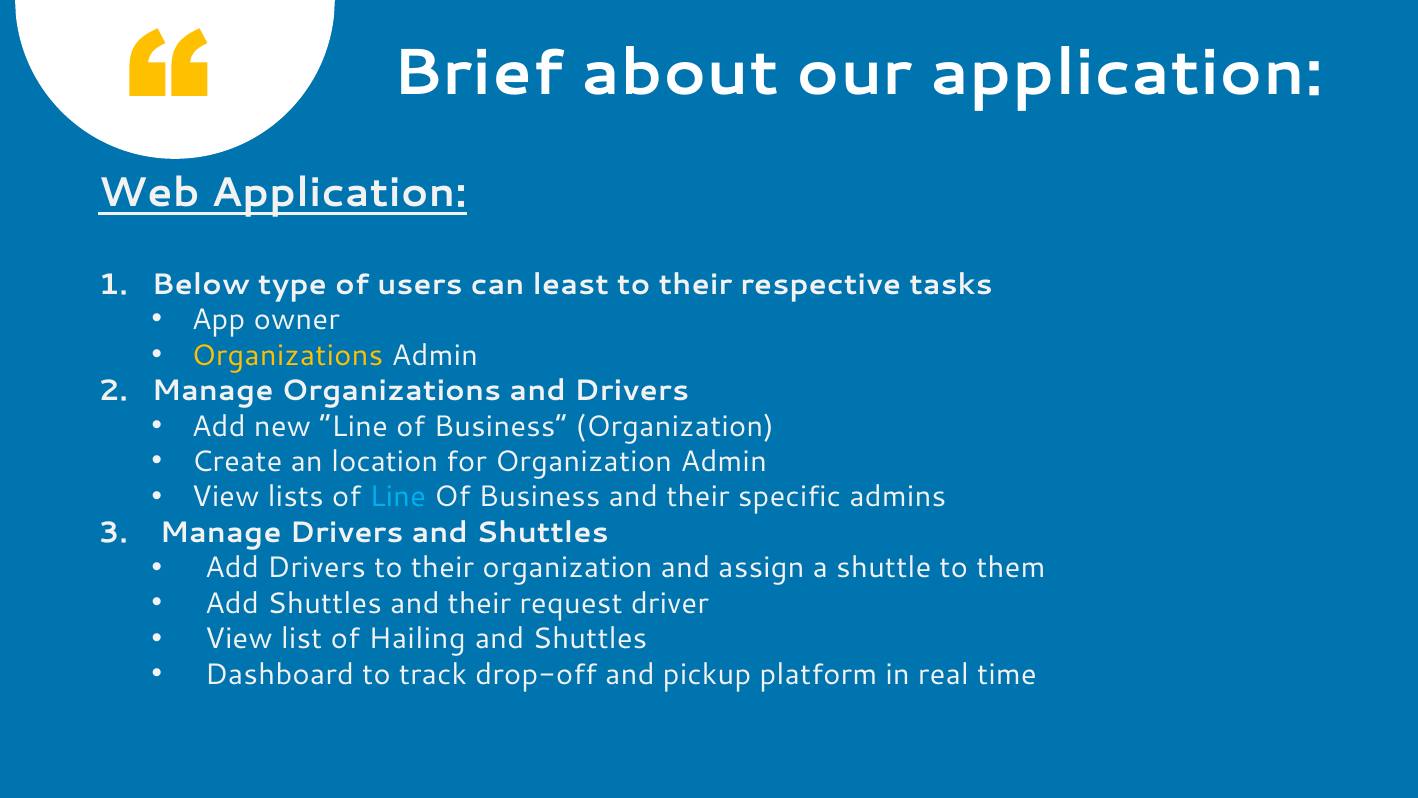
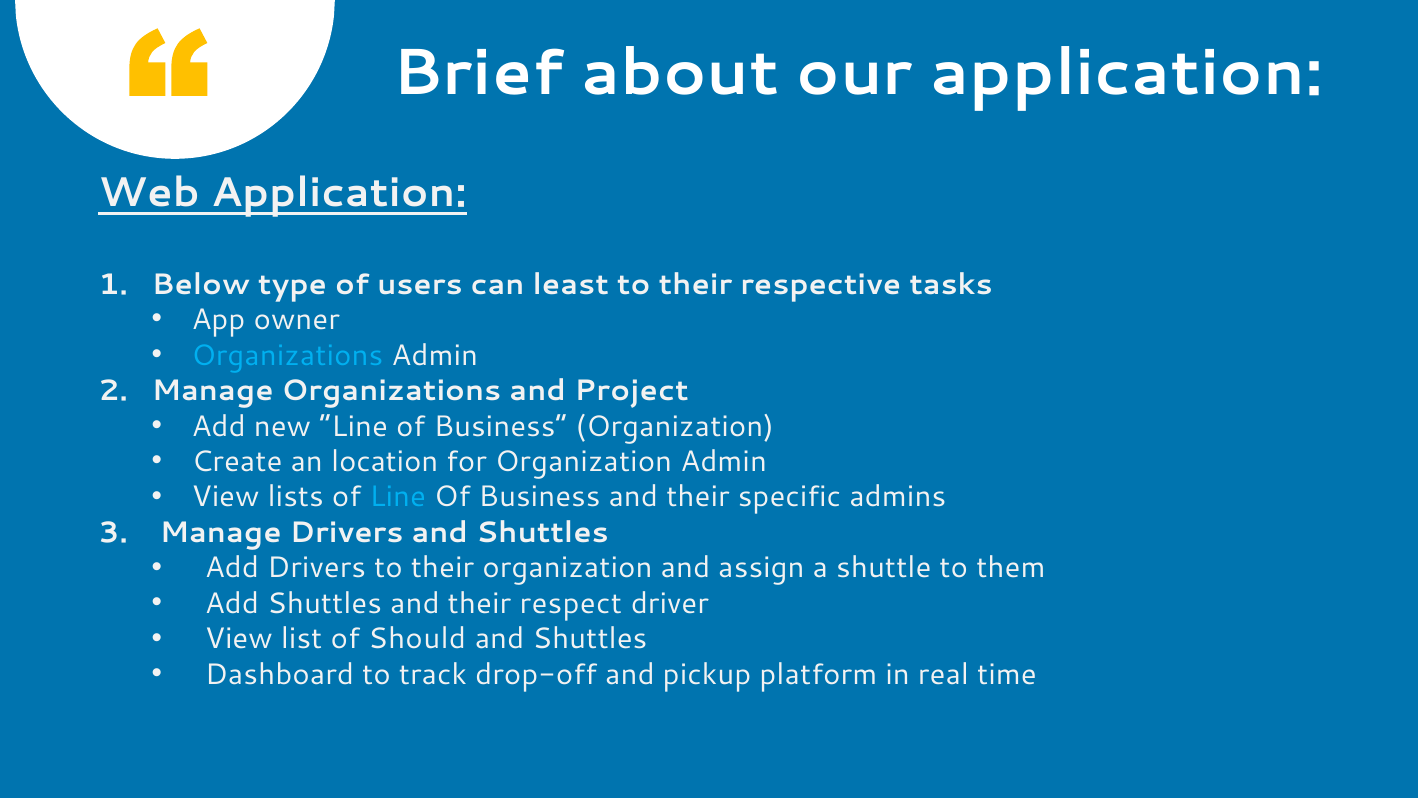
Organizations at (287, 355) colour: yellow -> light blue
and Drivers: Drivers -> Project
request: request -> respect
Hailing: Hailing -> Should
